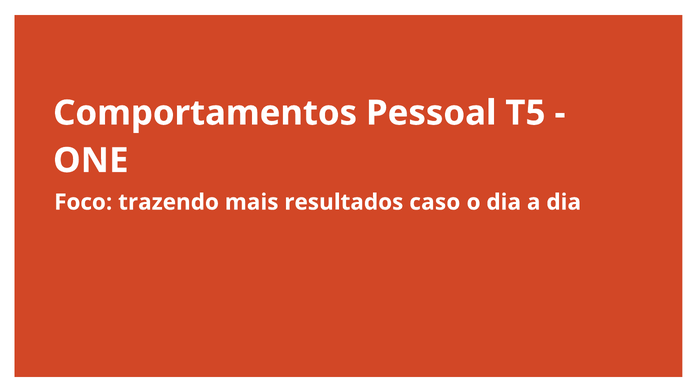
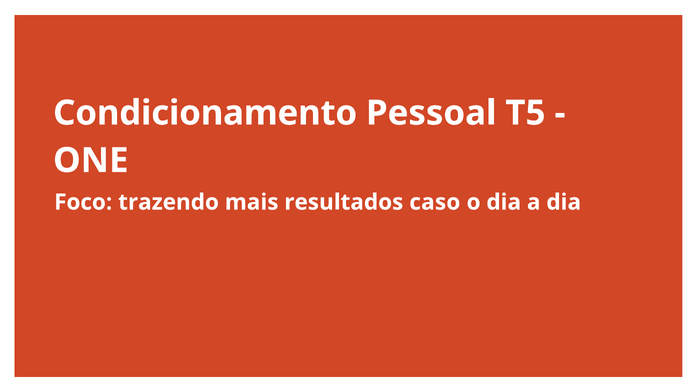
Comportamentos: Comportamentos -> Condicionamento
